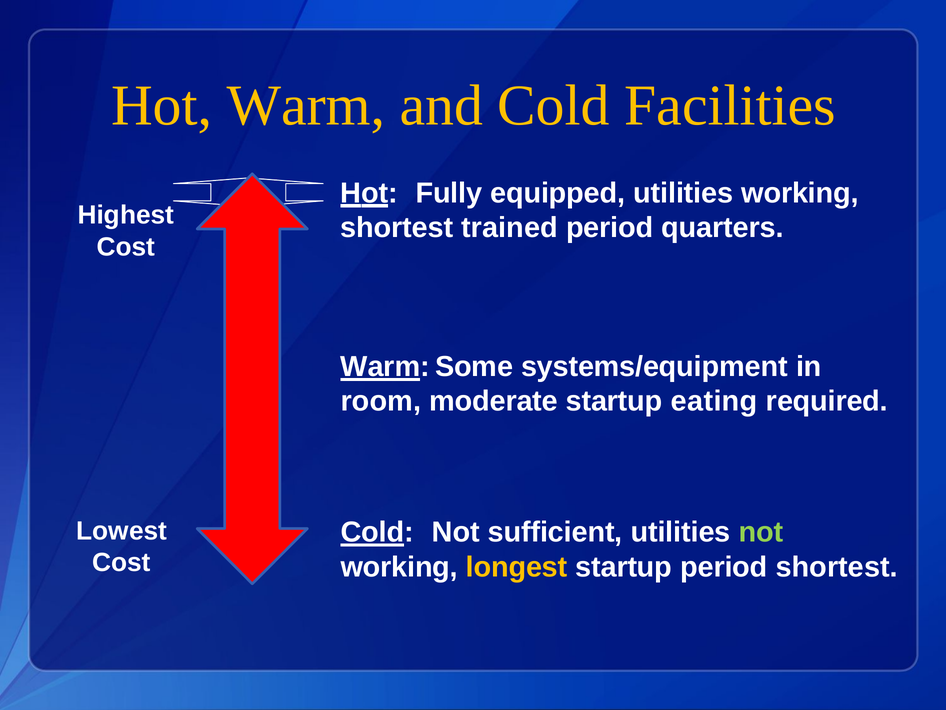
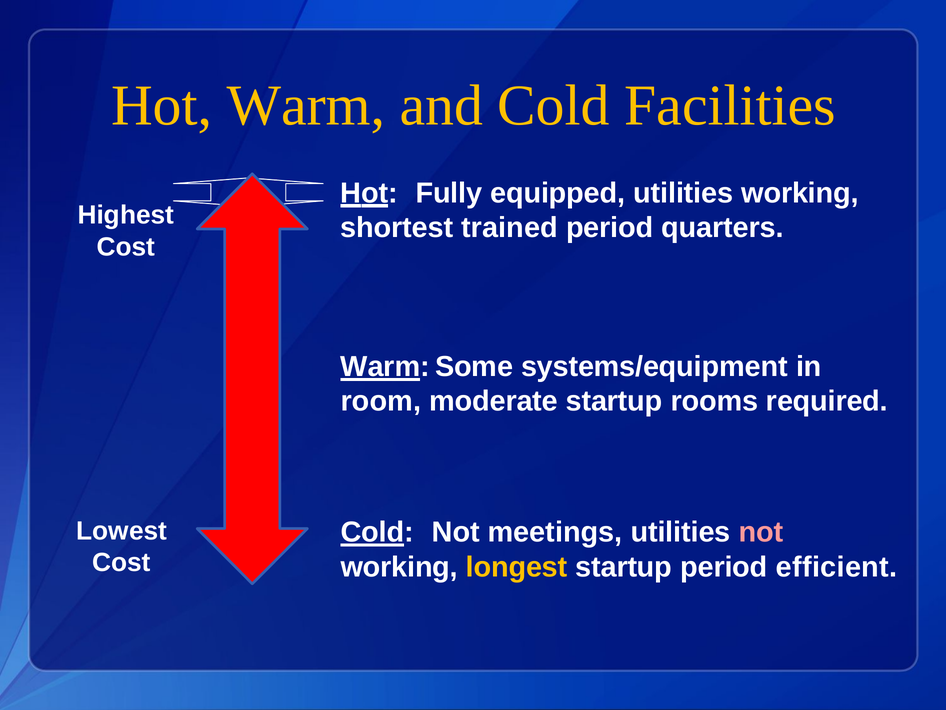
eating: eating -> rooms
sufficient: sufficient -> meetings
not at (761, 532) colour: light green -> pink
period shortest: shortest -> efficient
